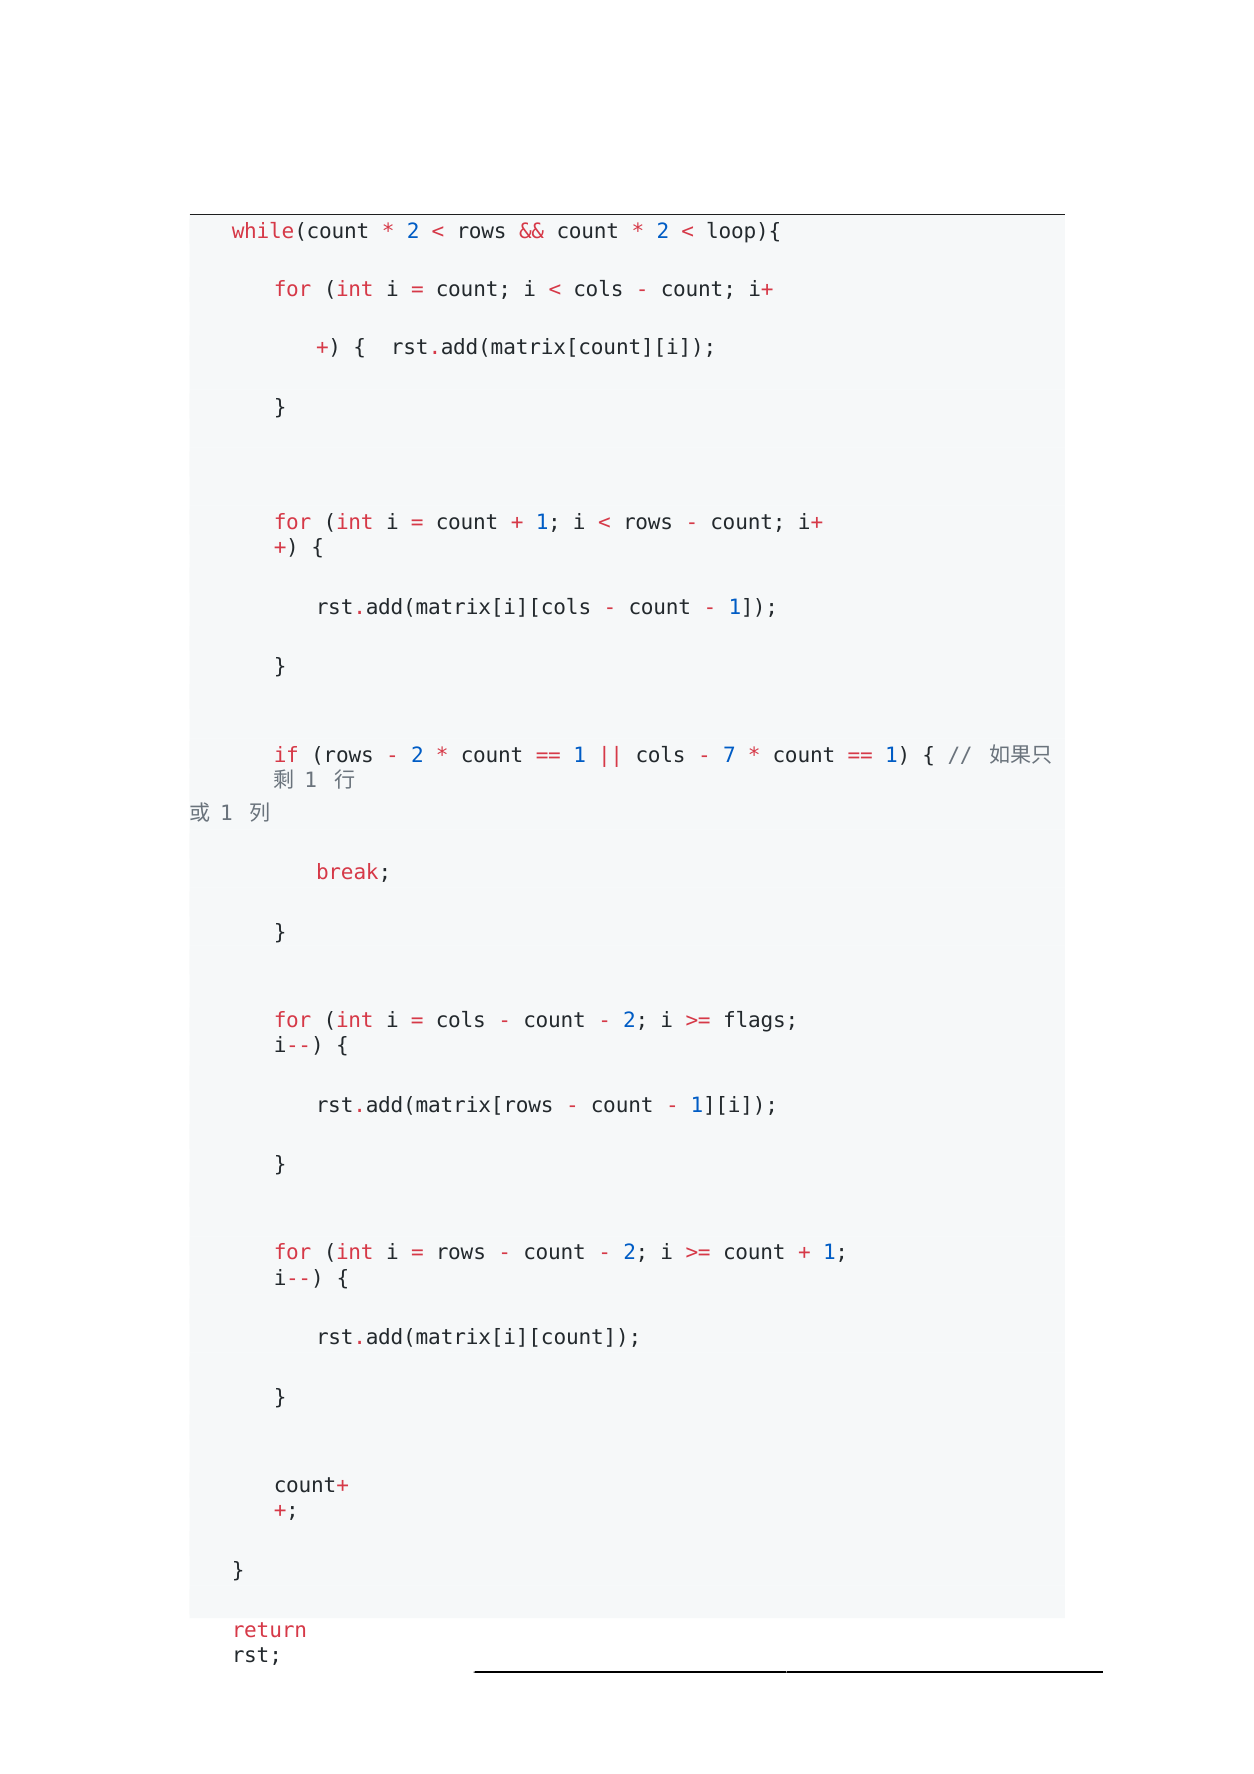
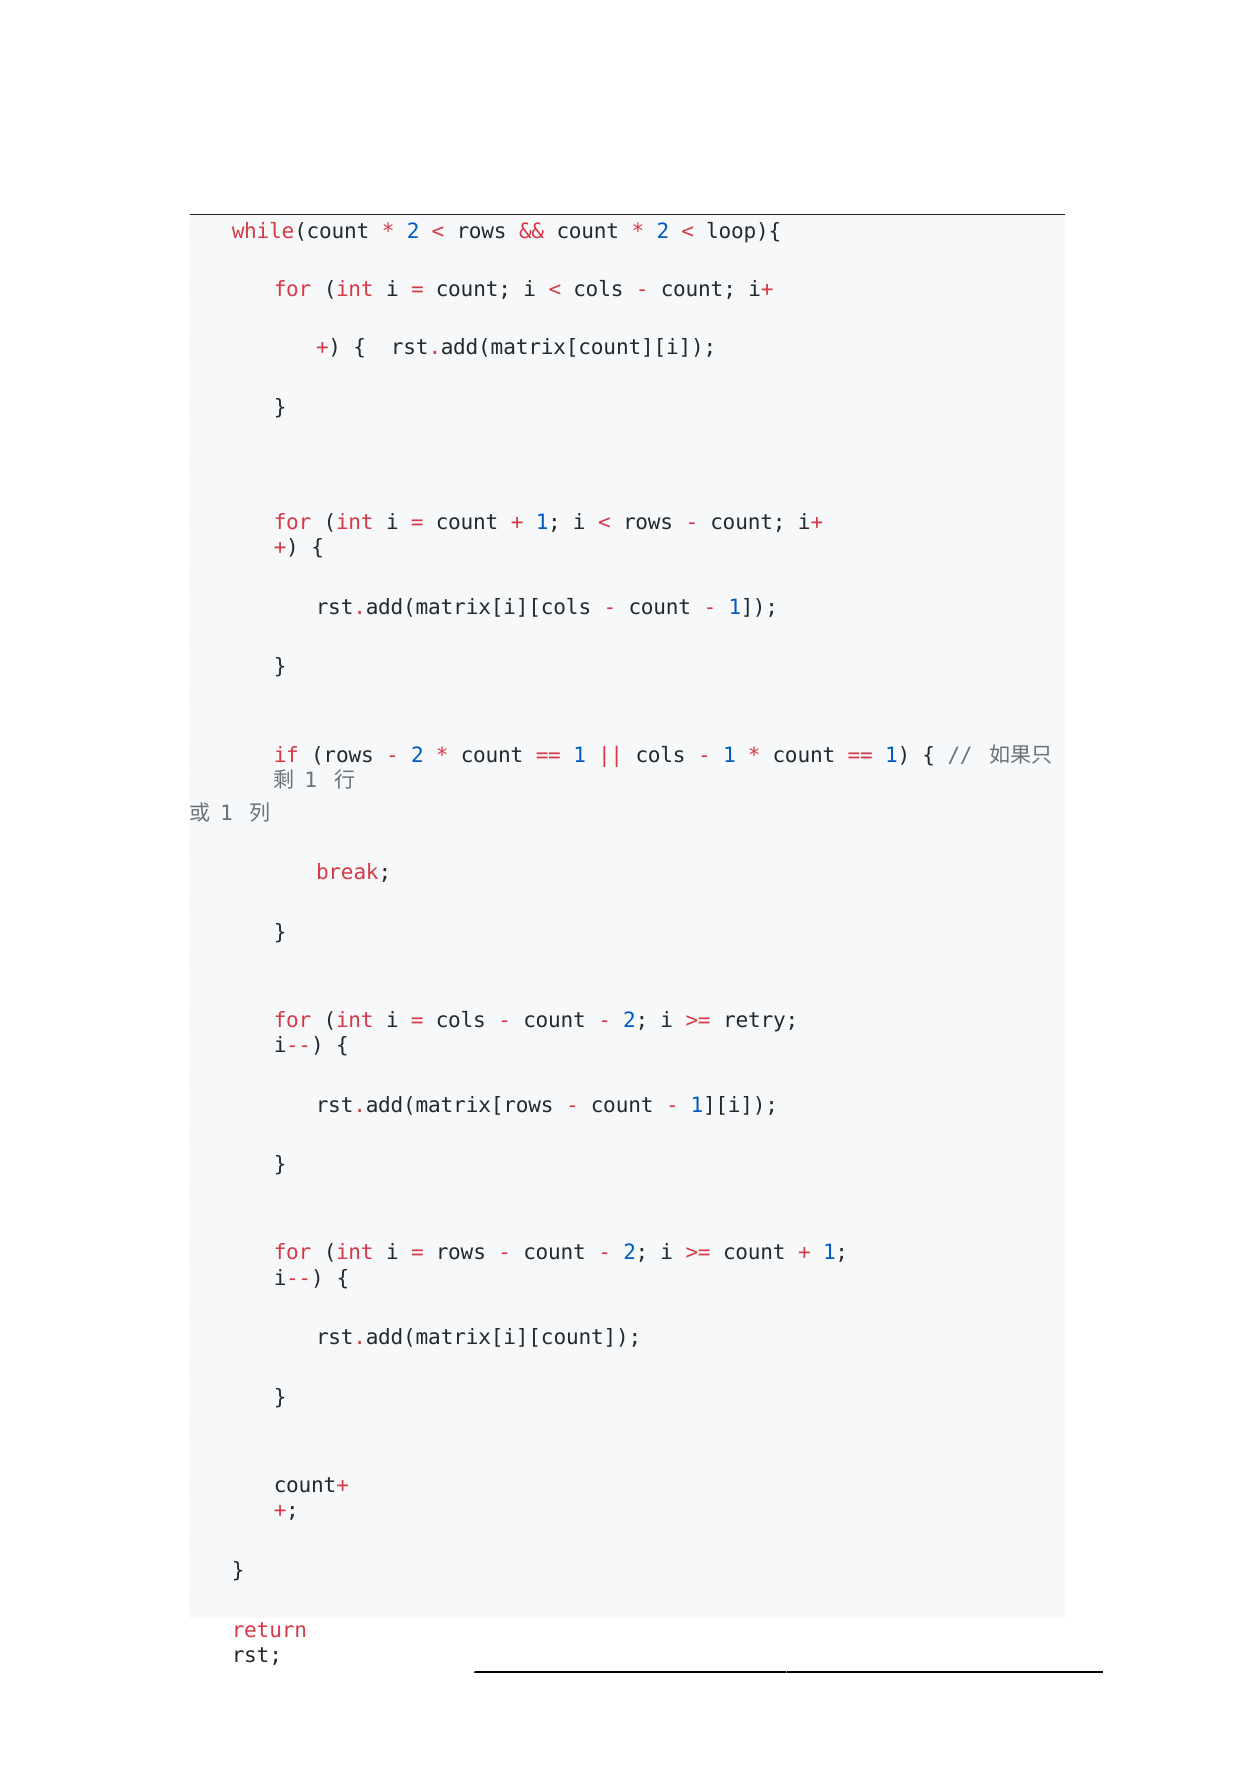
7 at (729, 756): 7 -> 1
flags: flags -> retry
